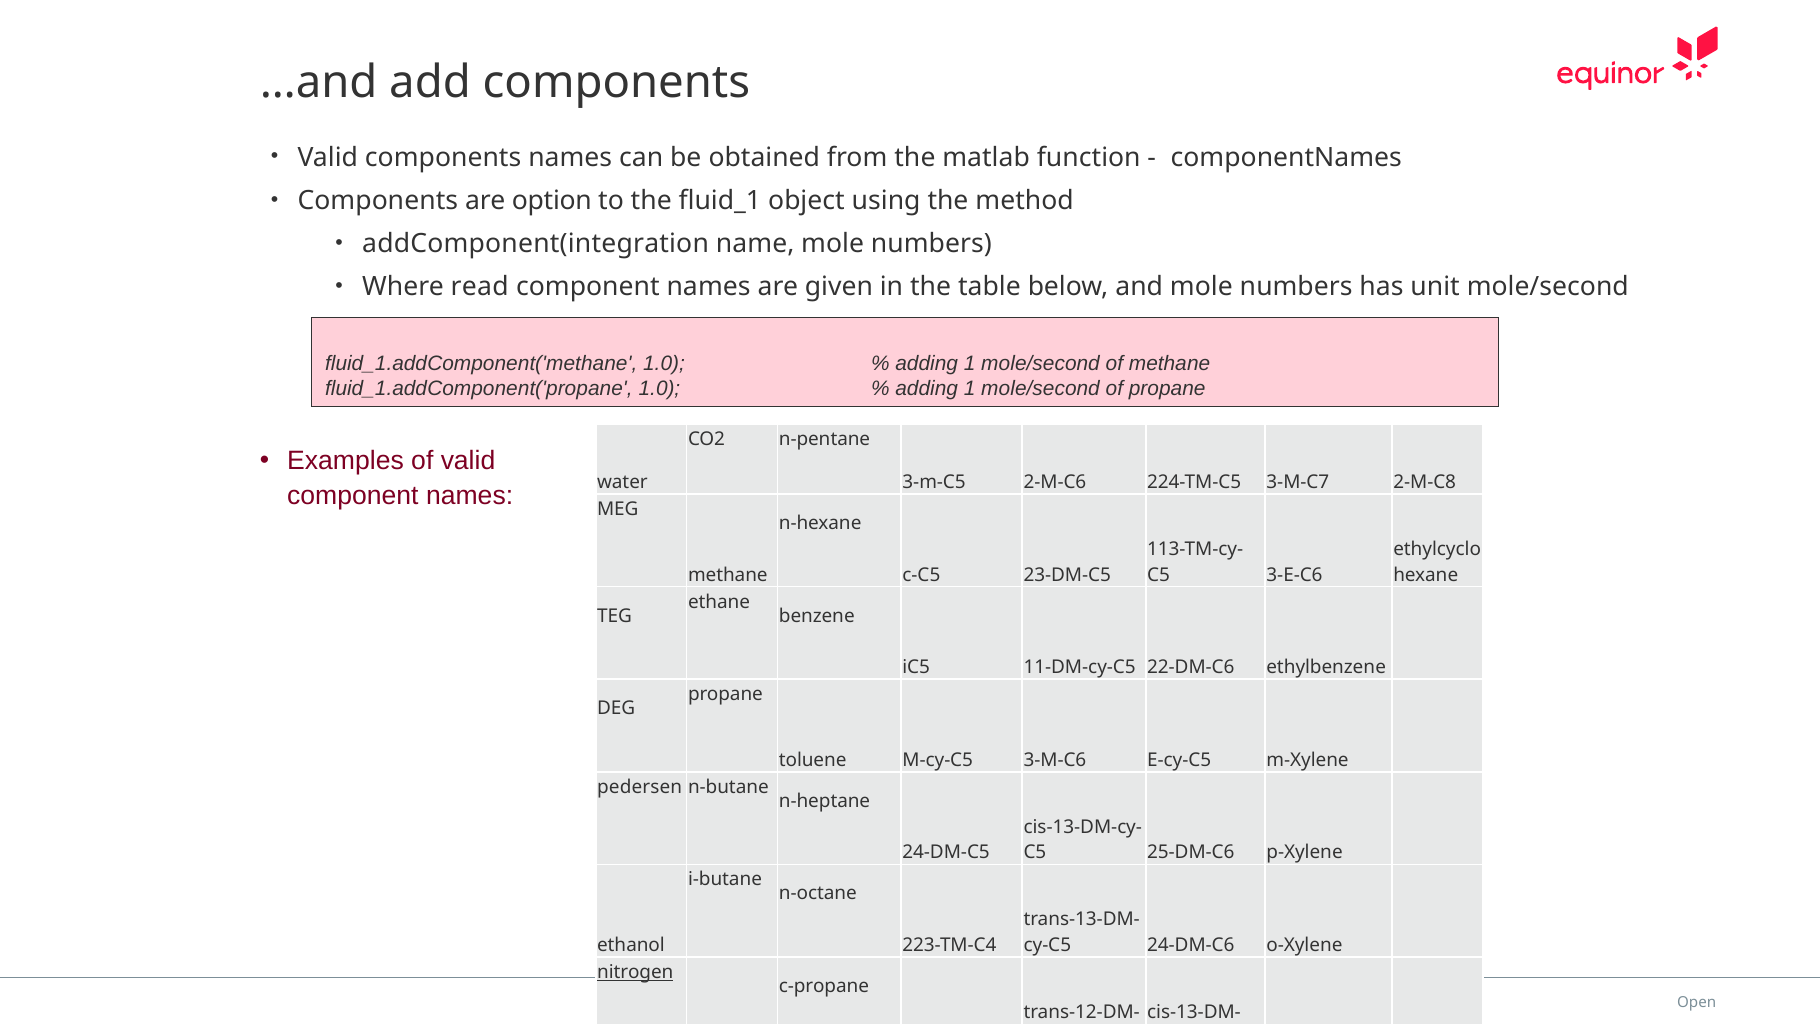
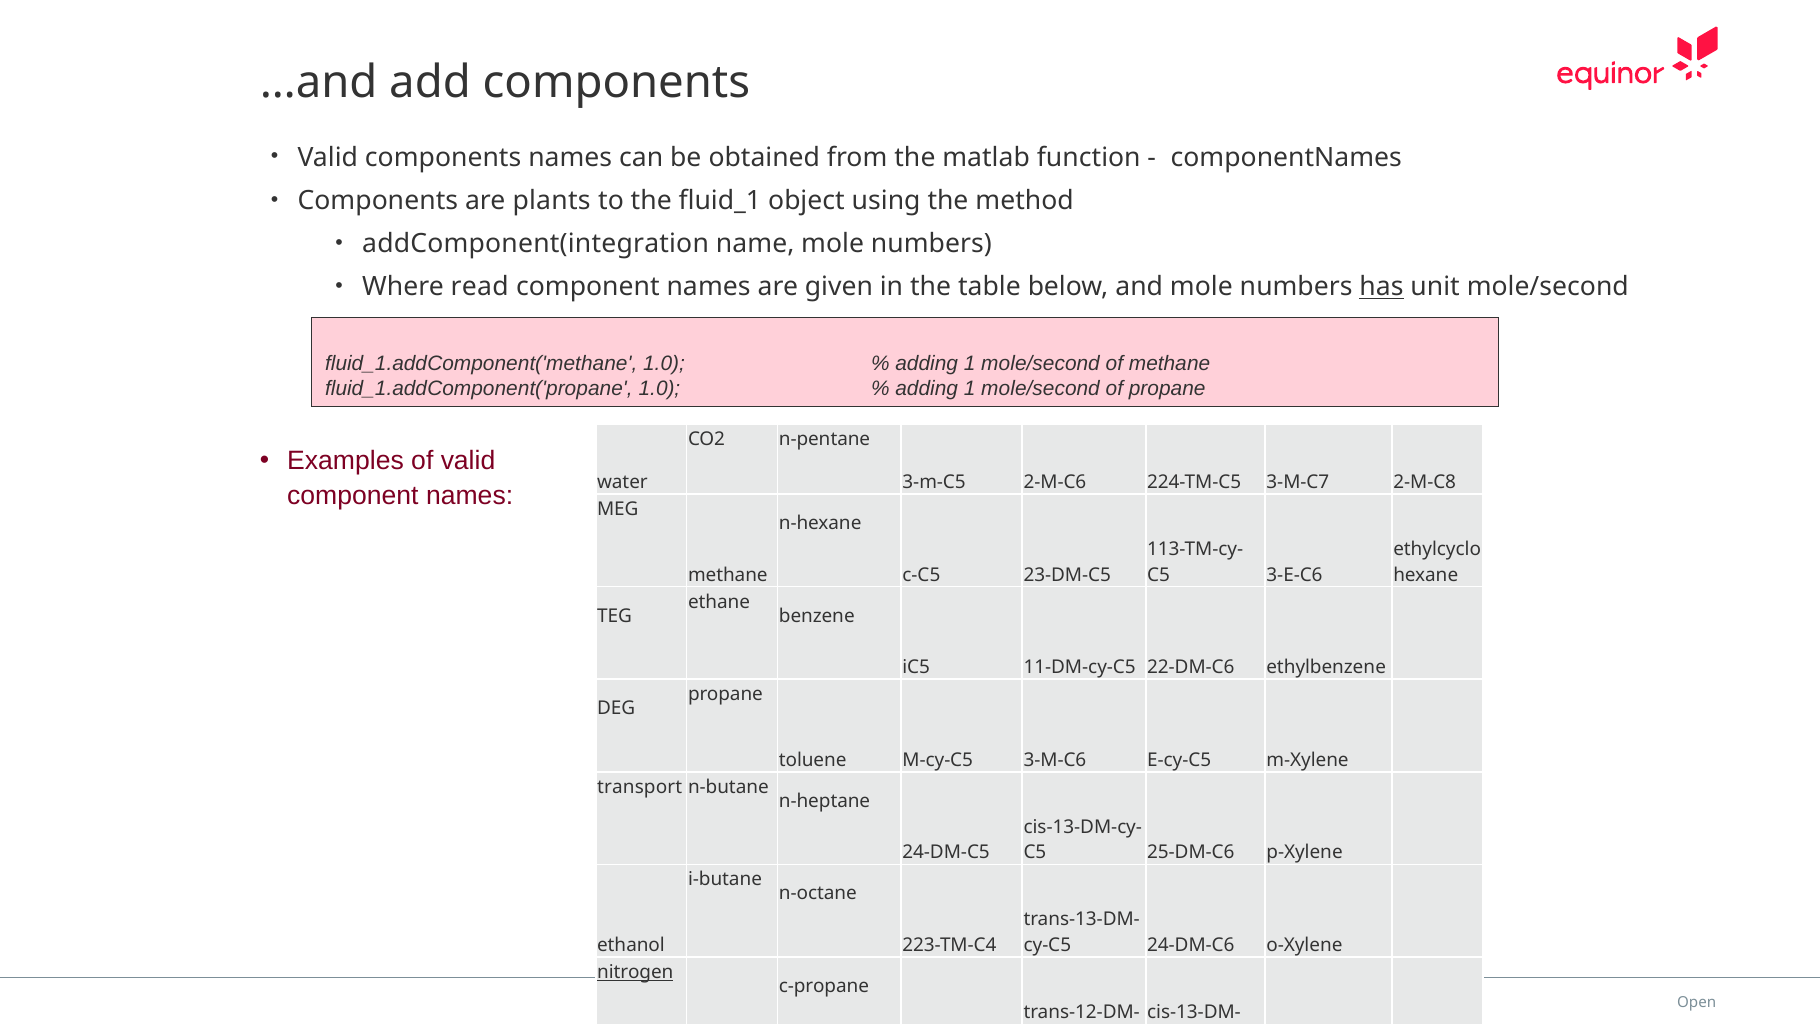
option: option -> plants
has underline: none -> present
pedersen: pedersen -> transport
